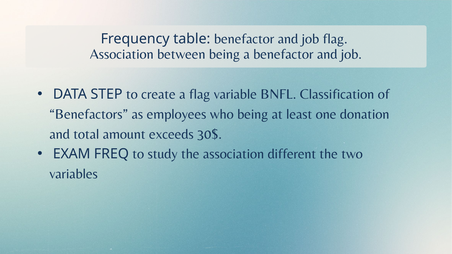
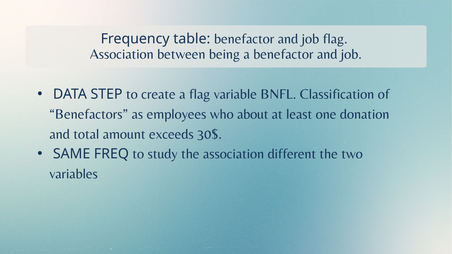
who being: being -> about
EXAM: EXAM -> SAME
